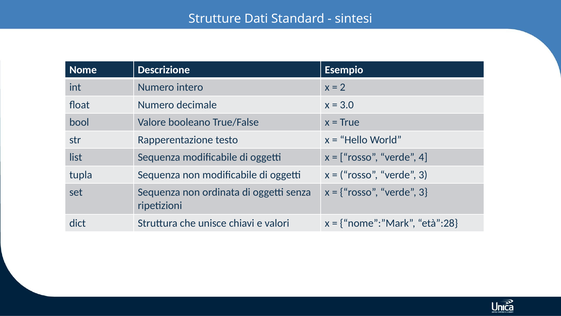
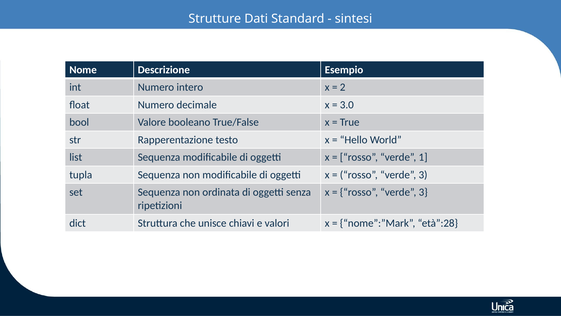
4: 4 -> 1
